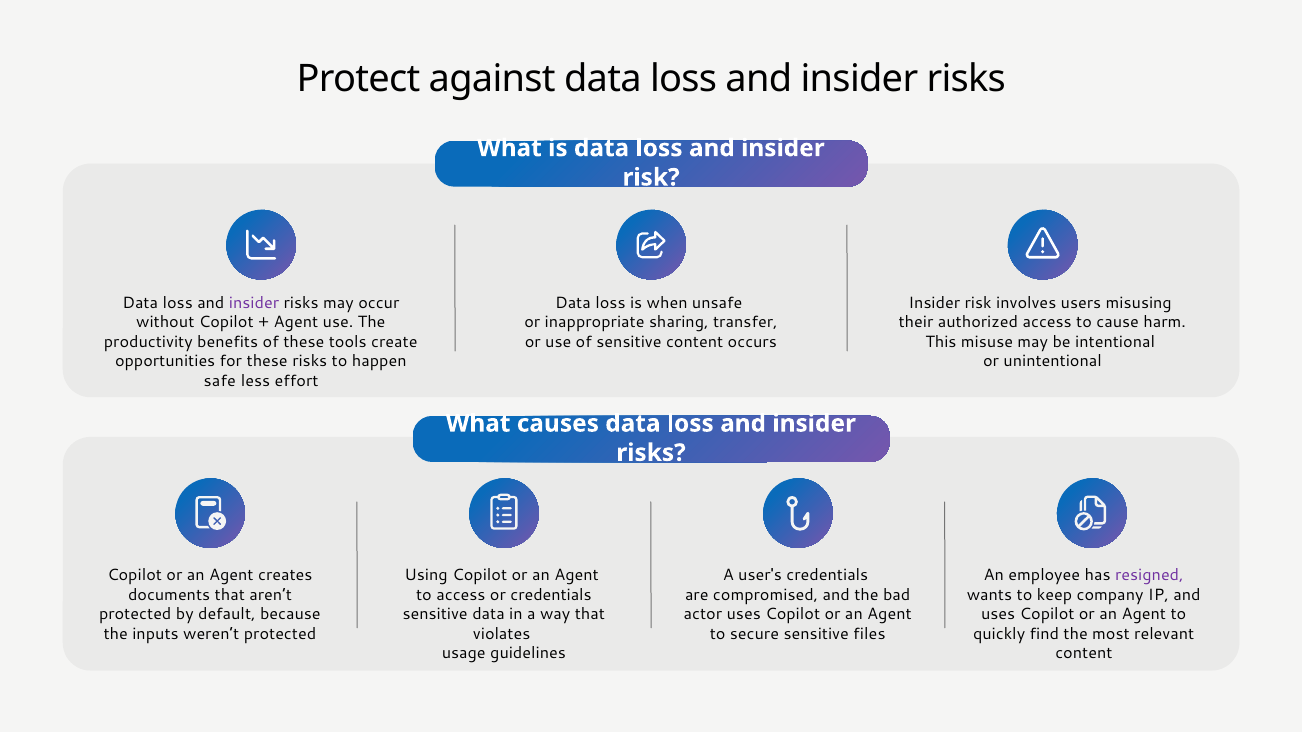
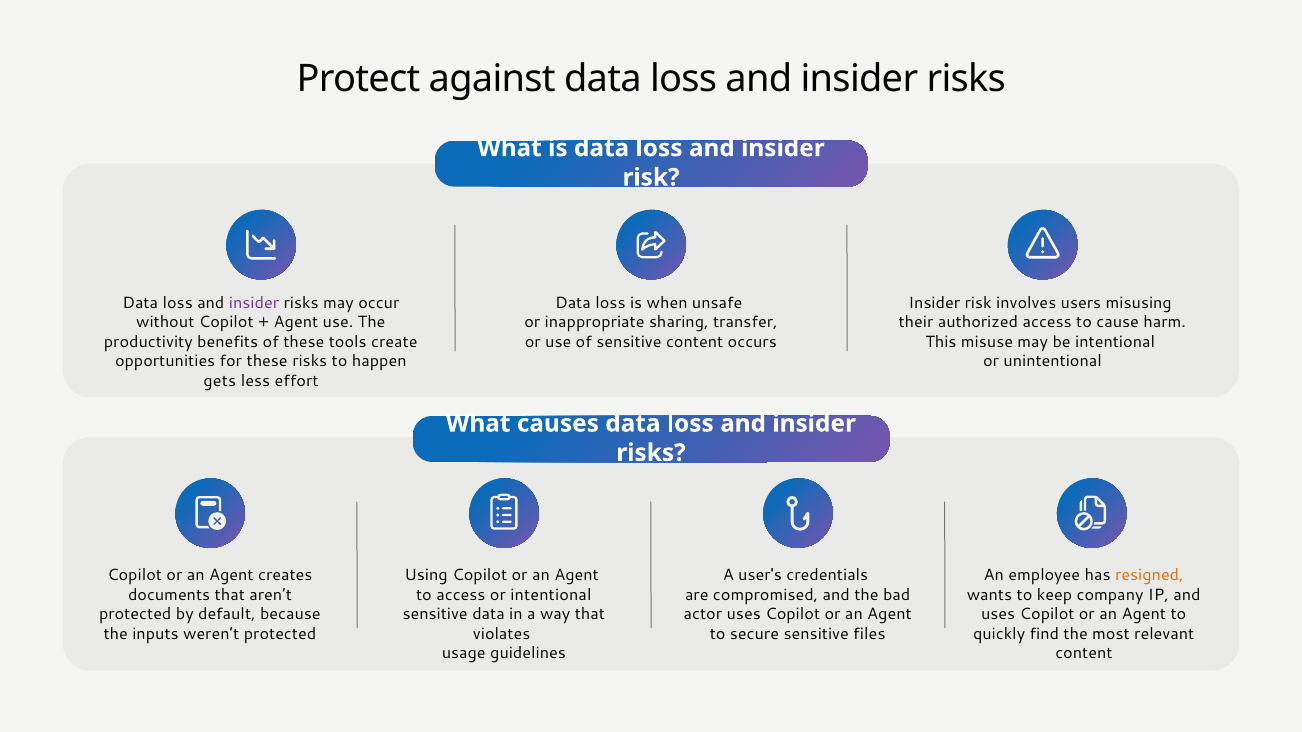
safe: safe -> gets
resigned colour: purple -> orange
or credentials: credentials -> intentional
